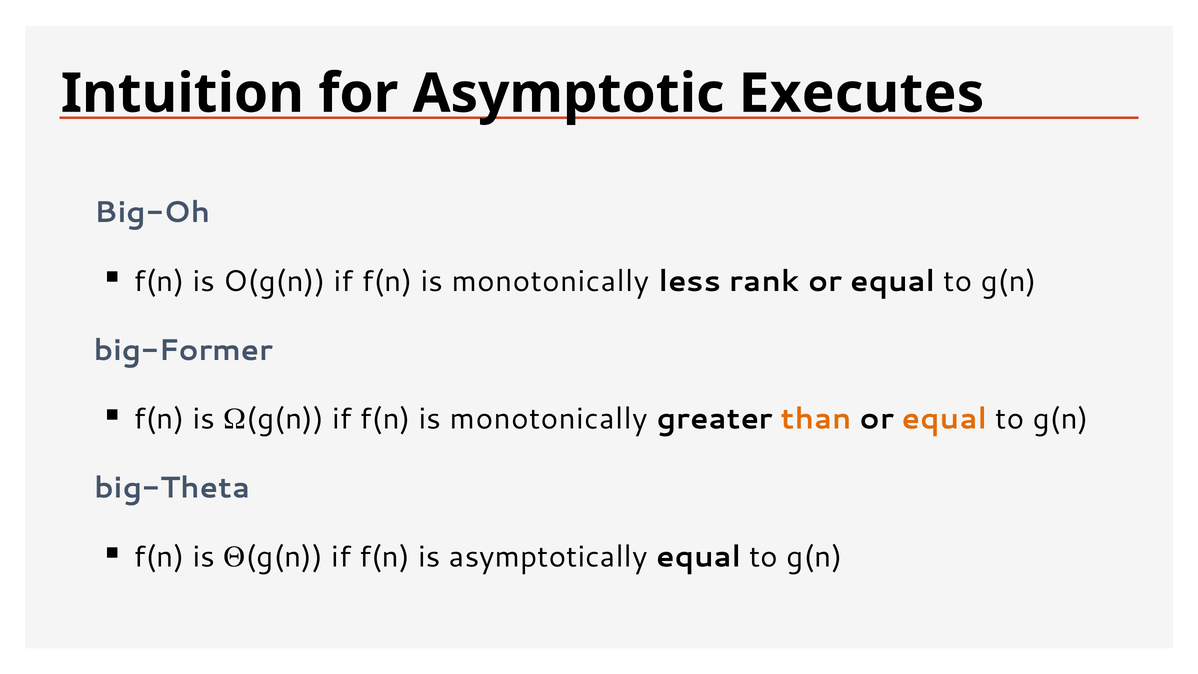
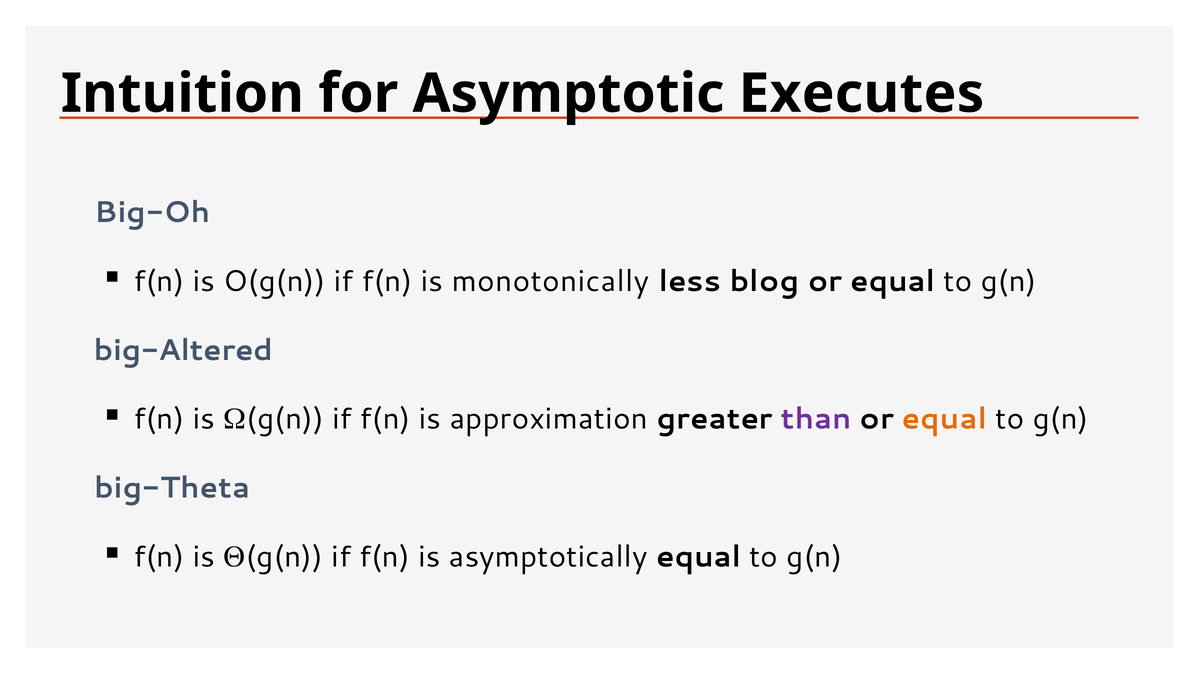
rank: rank -> blog
big-Former: big-Former -> big-Altered
monotonically at (549, 419): monotonically -> approximation
than colour: orange -> purple
